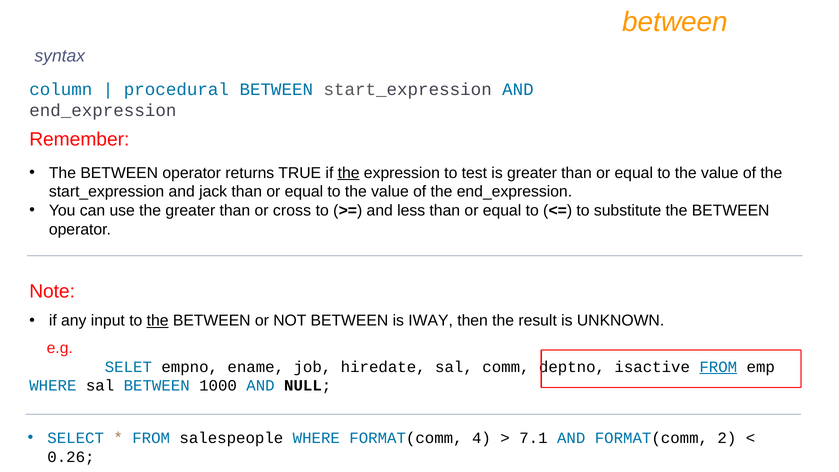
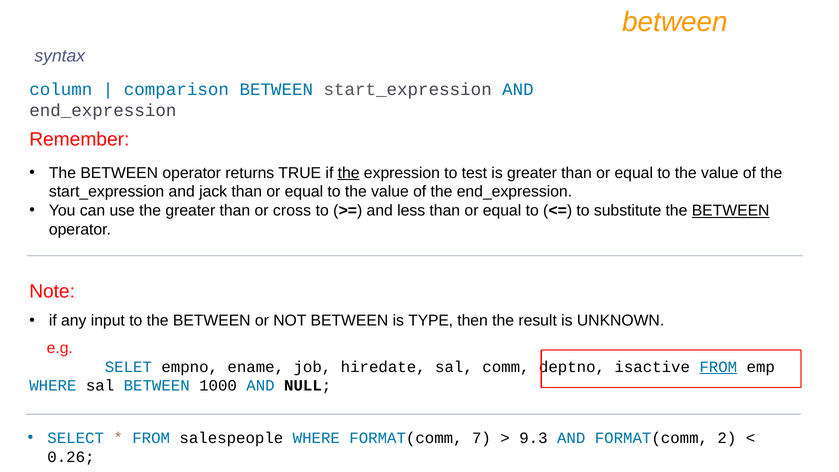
procedural: procedural -> comparison
BETWEEN at (731, 211) underline: none -> present
the at (158, 321) underline: present -> none
IWAY: IWAY -> TYPE
4: 4 -> 7
7.1: 7.1 -> 9.3
